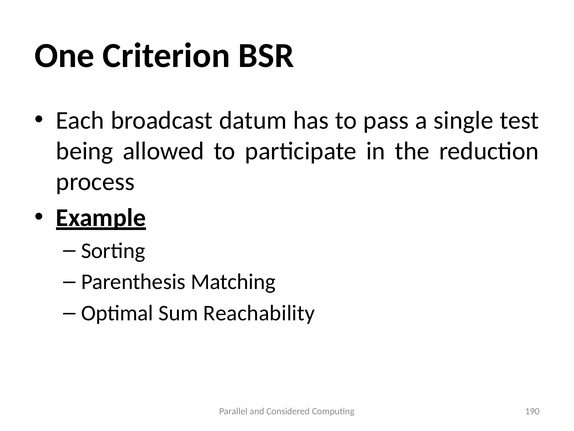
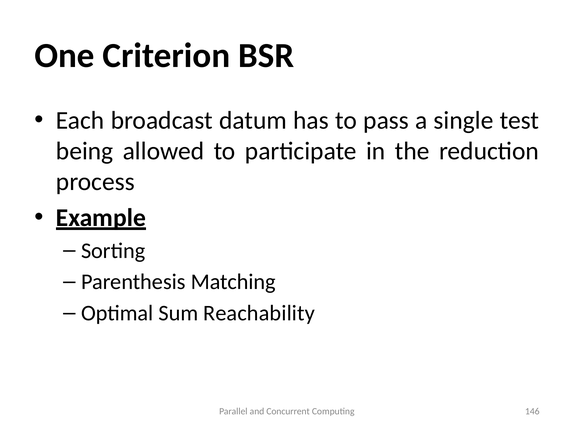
Considered: Considered -> Concurrent
190: 190 -> 146
